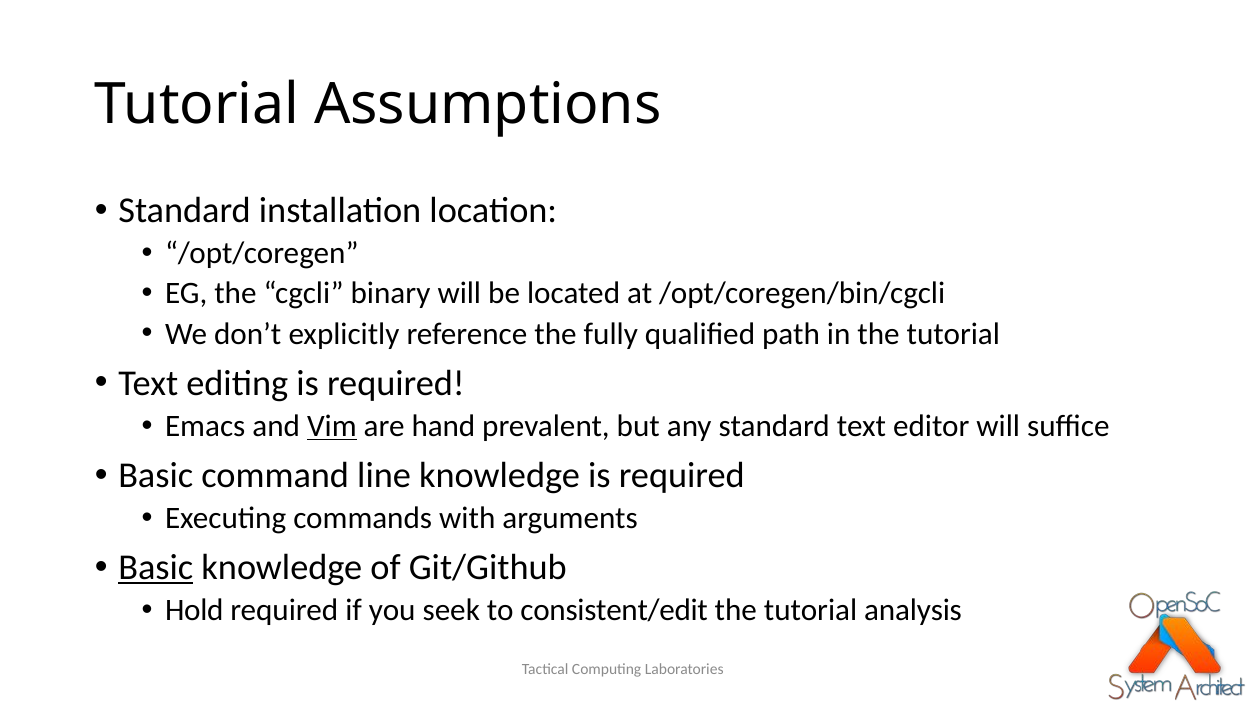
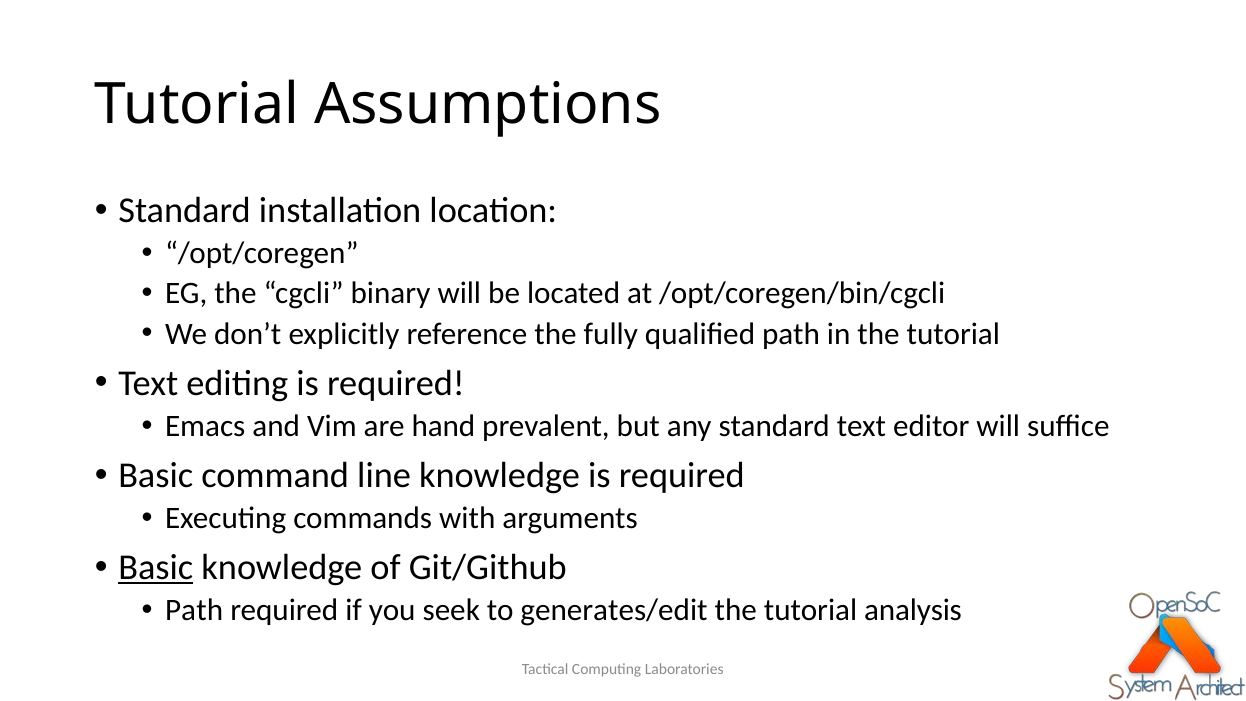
Vim underline: present -> none
Hold at (194, 611): Hold -> Path
consistent/edit: consistent/edit -> generates/edit
